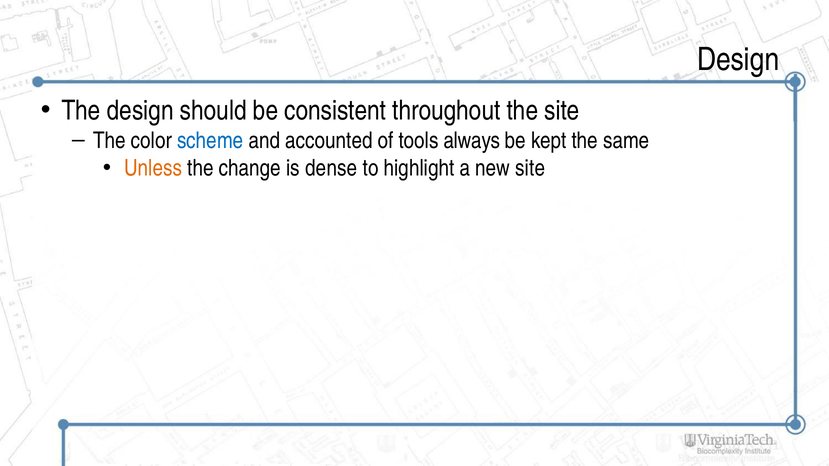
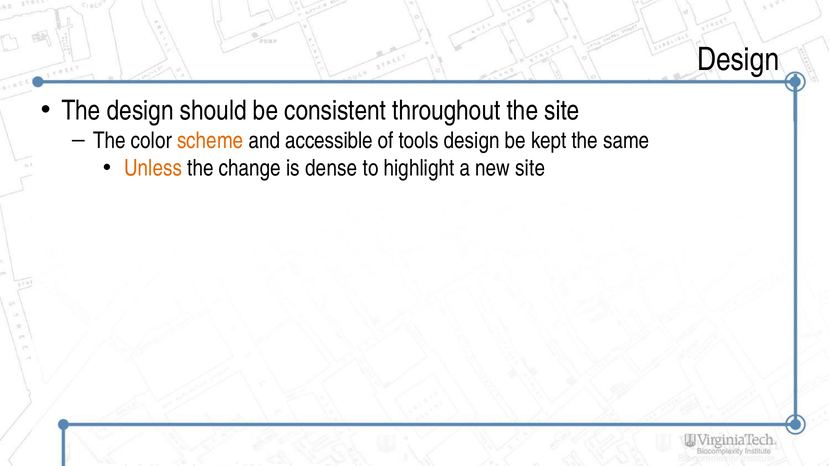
scheme colour: blue -> orange
accounted: accounted -> accessible
tools always: always -> design
